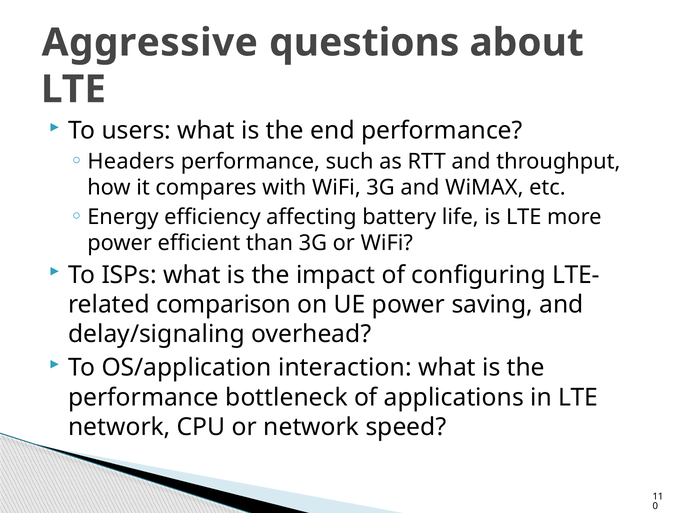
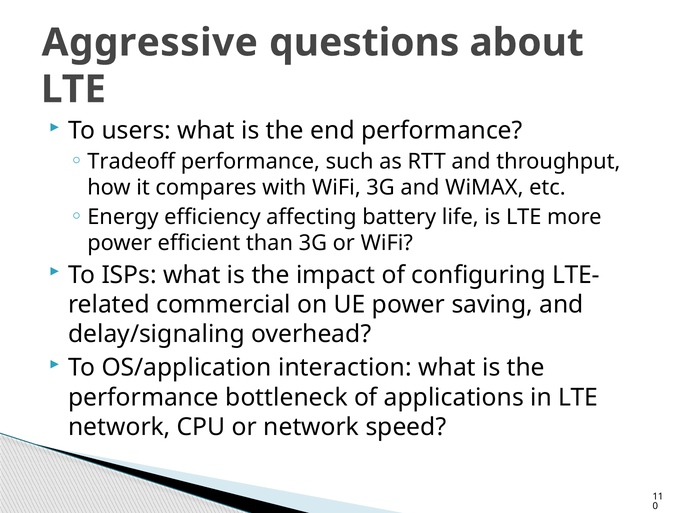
Headers: Headers -> Tradeoff
comparison: comparison -> commercial
